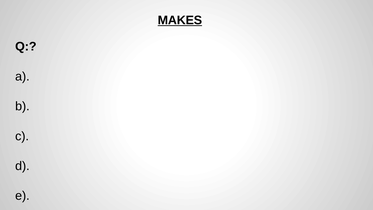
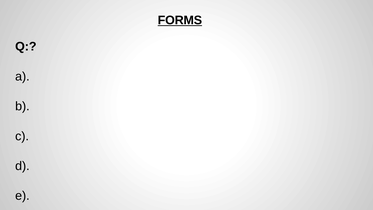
MAKES: MAKES -> FORMS
